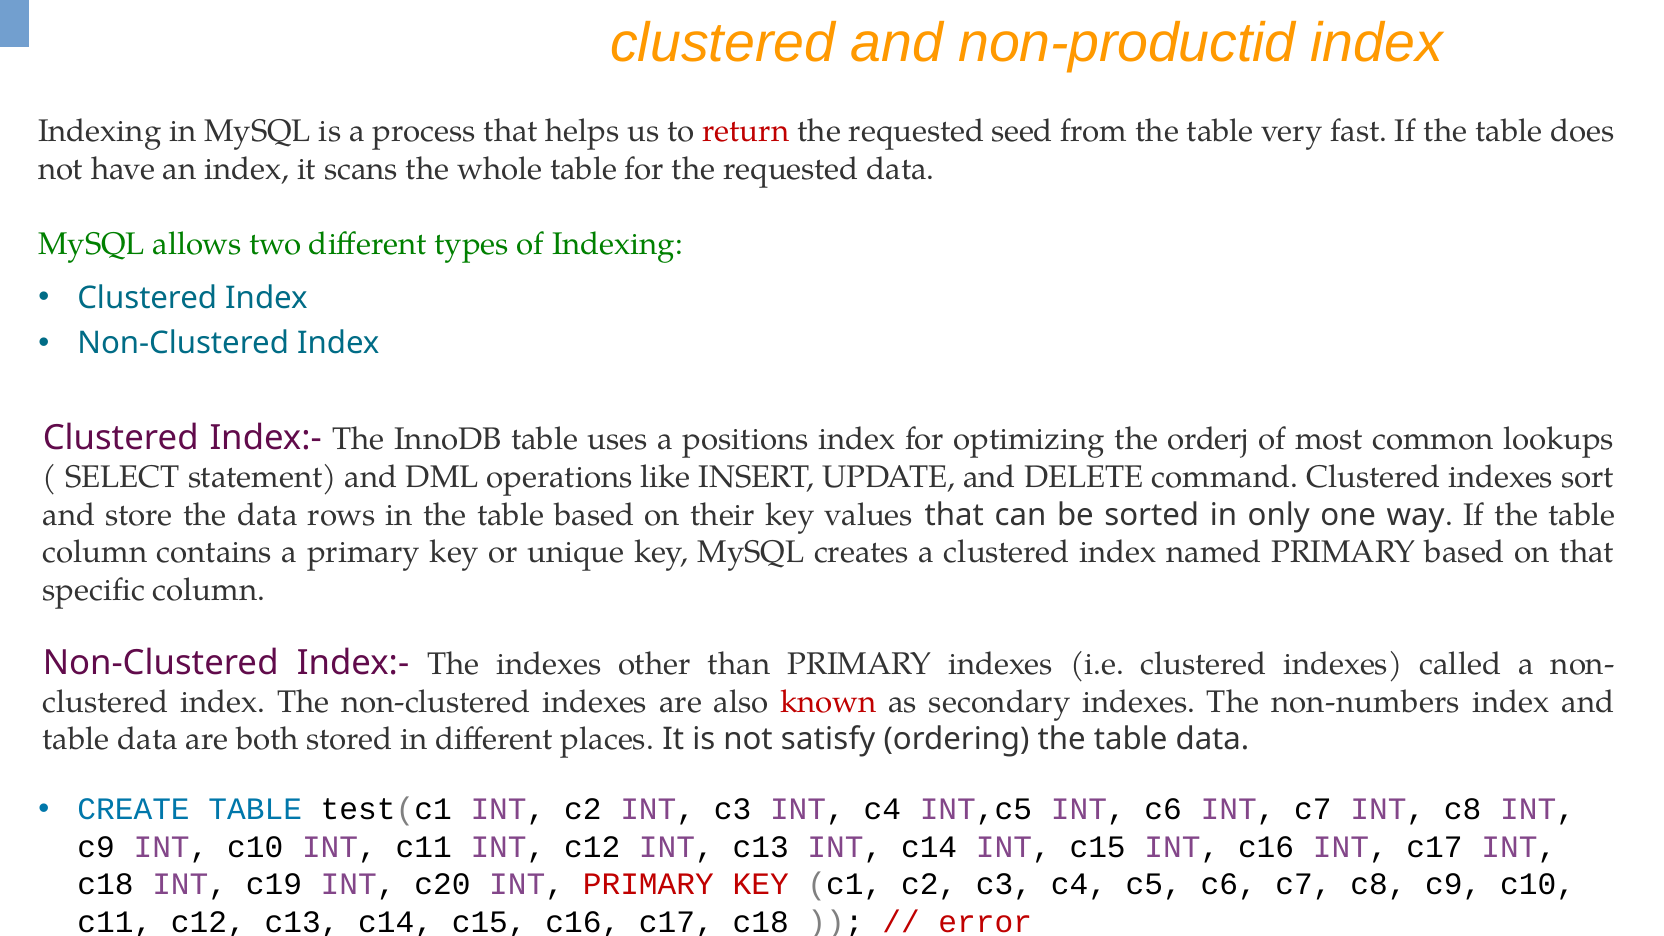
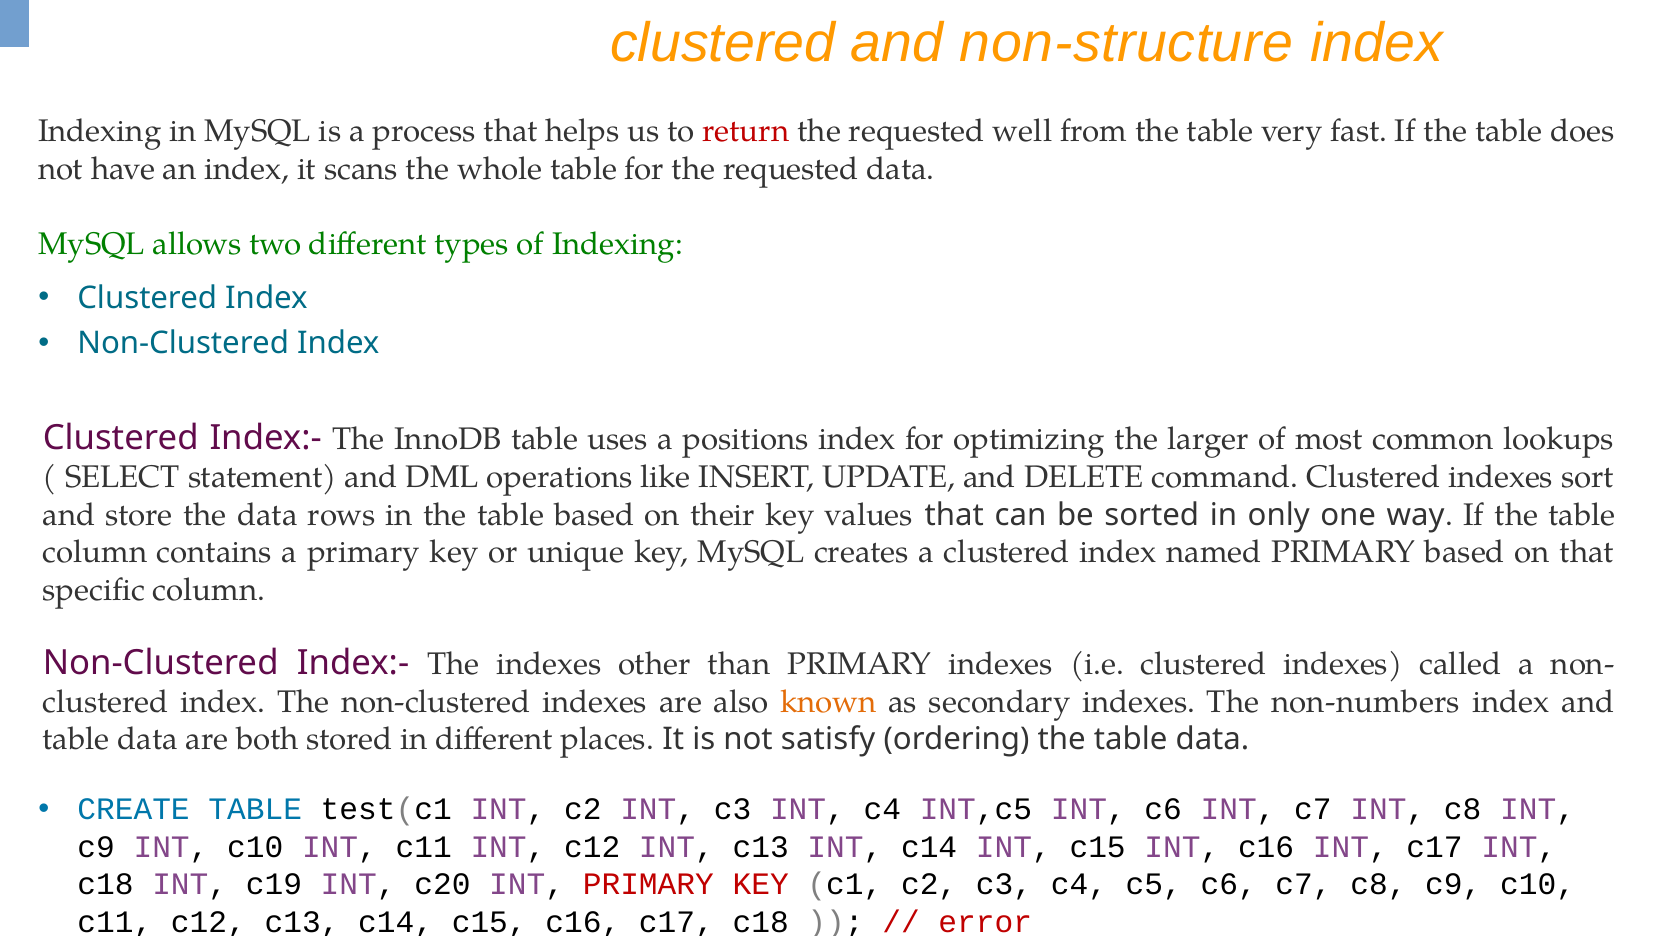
non-productid: non-productid -> non-structure
seed: seed -> well
orderj: orderj -> larger
known colour: red -> orange
